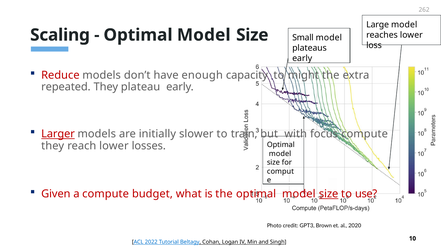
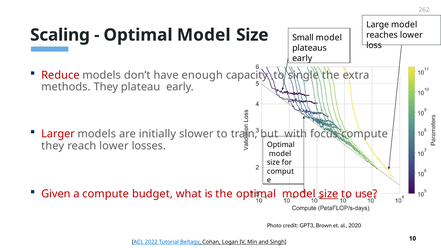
might: might -> single
repeated: repeated -> methods
Larger underline: present -> none
